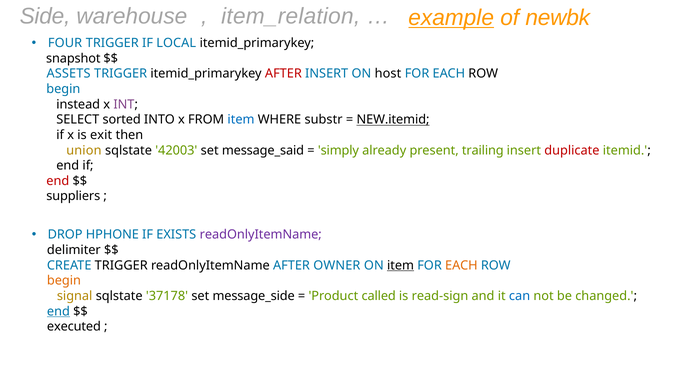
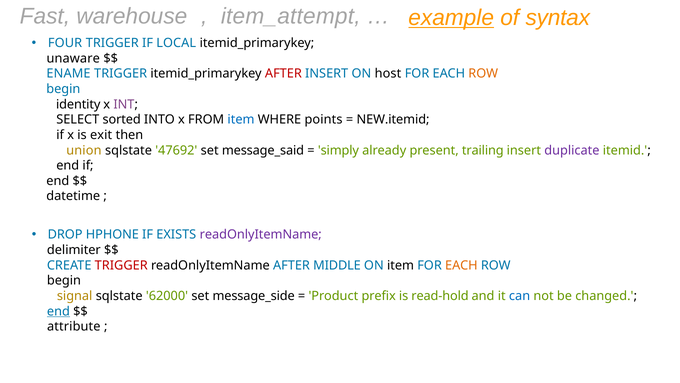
Side: Side -> Fast
item_relation: item_relation -> item_attempt
newbk: newbk -> syntax
snapshot: snapshot -> unaware
ASSETS: ASSETS -> ENAME
ROW at (483, 74) colour: black -> orange
instead: instead -> identity
substr: substr -> points
NEW.itemid underline: present -> none
42003: 42003 -> 47692
duplicate colour: red -> purple
end at (58, 181) colour: red -> black
suppliers: suppliers -> datetime
TRIGGER at (121, 265) colour: black -> red
OWNER: OWNER -> MIDDLE
item at (401, 265) underline: present -> none
begin at (64, 280) colour: orange -> black
37178: 37178 -> 62000
called: called -> prefix
read-sign: read-sign -> read-hold
executed: executed -> attribute
